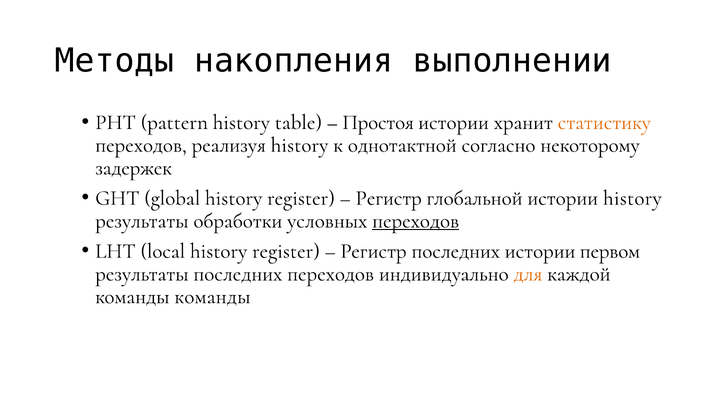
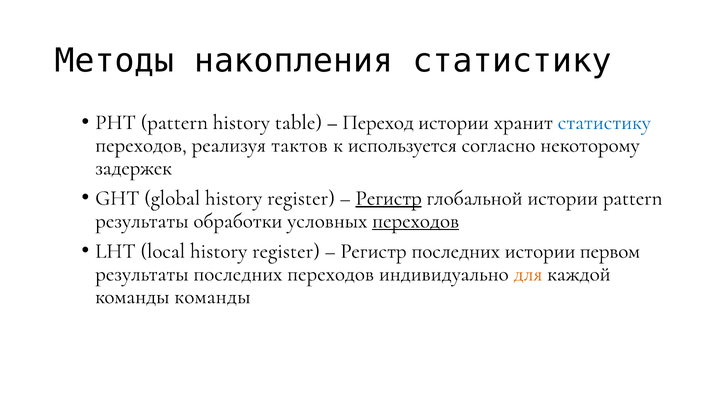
накопления выполнении: выполнении -> статистику
Простоя: Простоя -> Переход
статистику at (604, 122) colour: orange -> blue
реализуя history: history -> тактов
однотактной: однотактной -> используется
Регистр at (389, 198) underline: none -> present
истории history: history -> pattern
